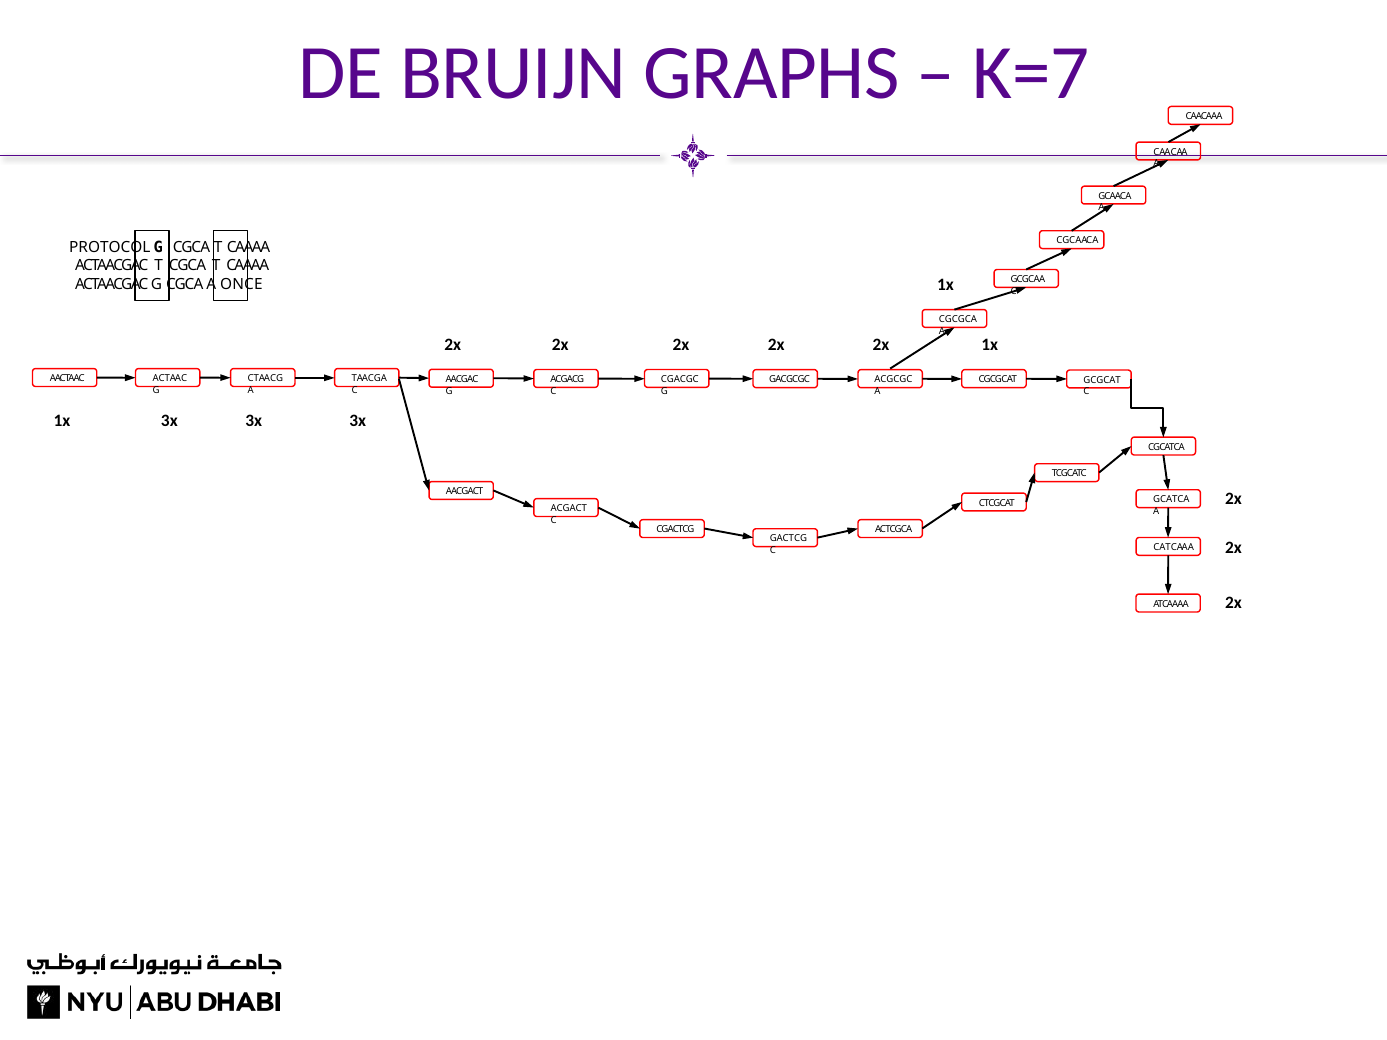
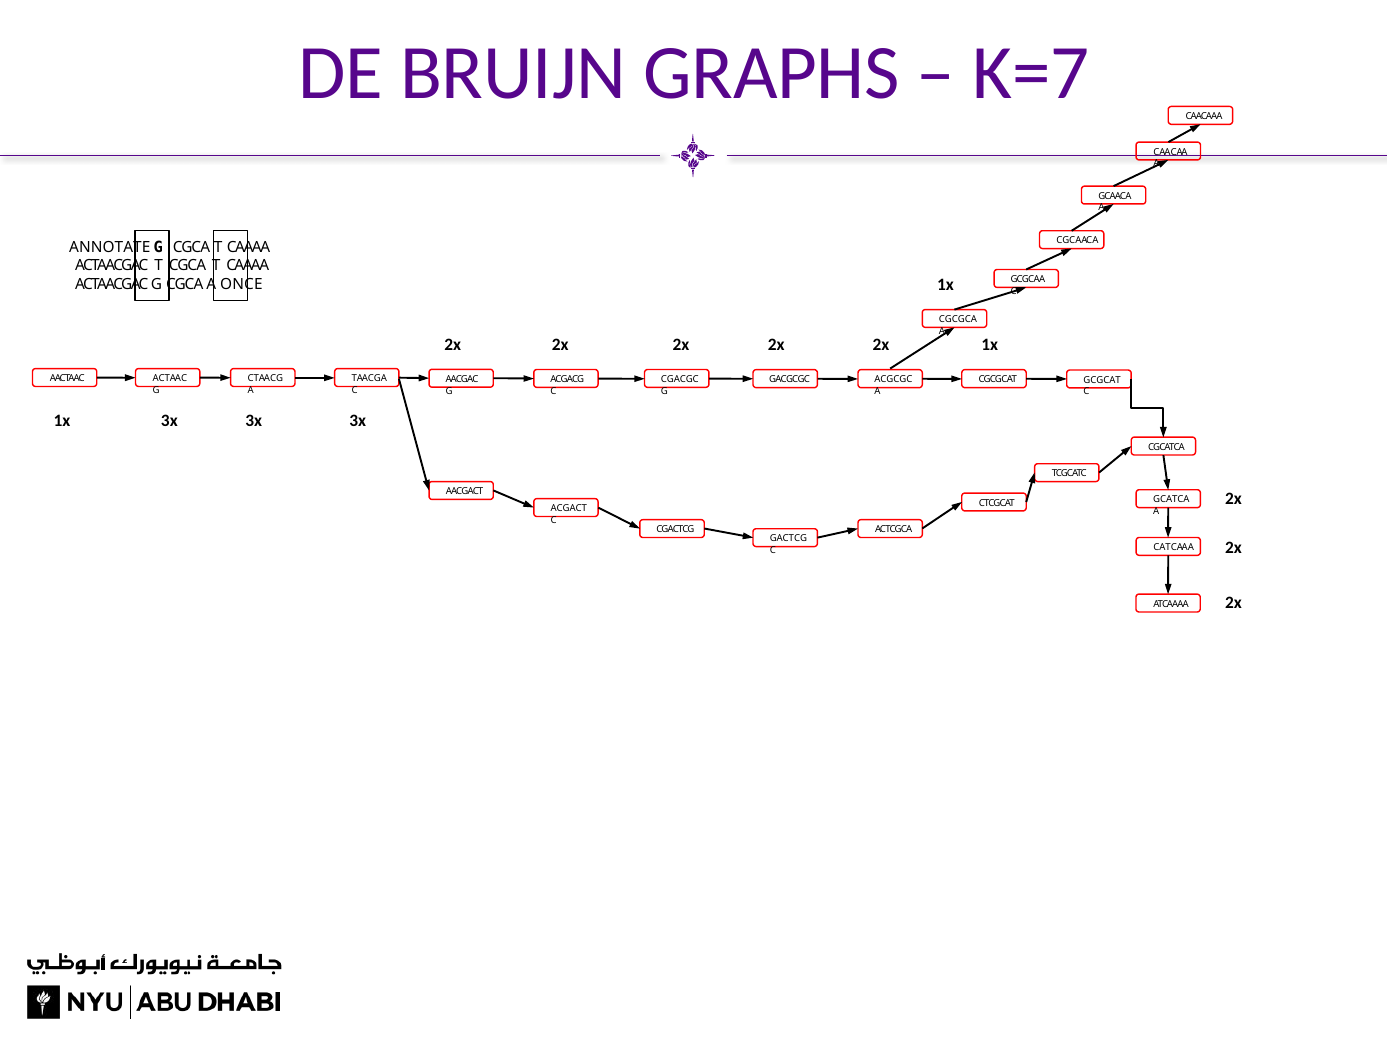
PROTOCOL: PROTOCOL -> ANNOTATE
